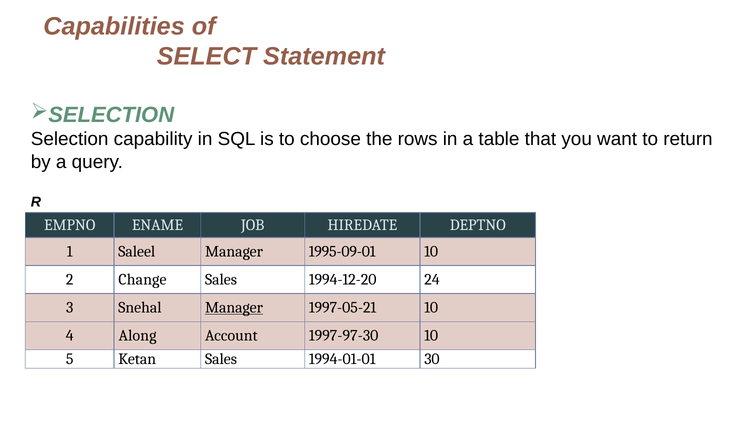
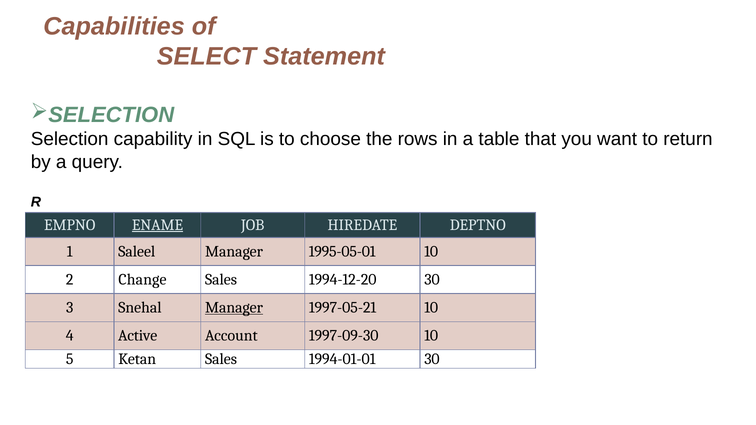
ENAME underline: none -> present
1995-09-01: 1995-09-01 -> 1995-05-01
1994-12-20 24: 24 -> 30
Along: Along -> Active
1997-97-30: 1997-97-30 -> 1997-09-30
